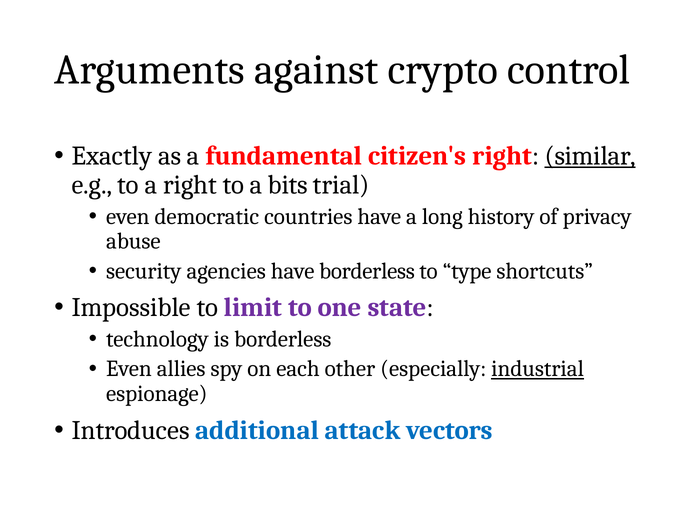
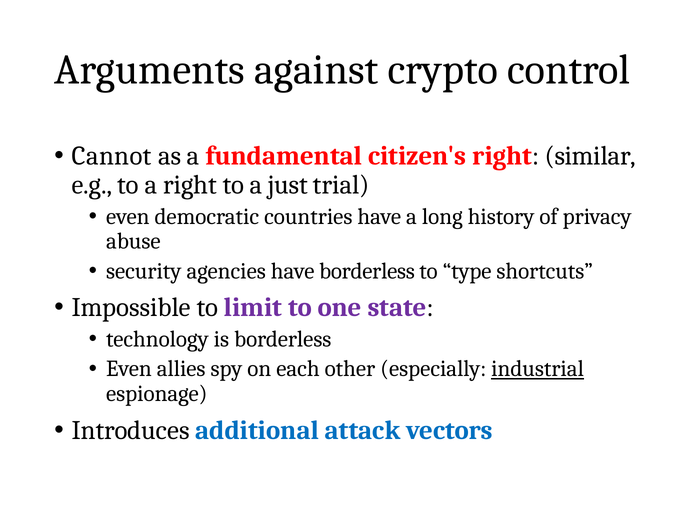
Exactly: Exactly -> Cannot
similar underline: present -> none
bits: bits -> just
